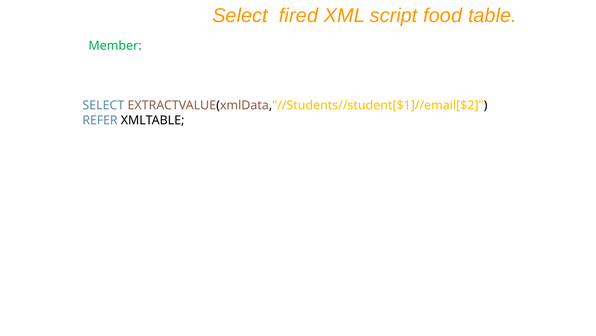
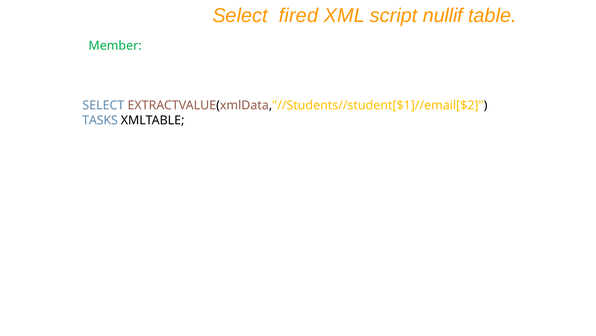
food: food -> nullif
REFER: REFER -> TASKS
